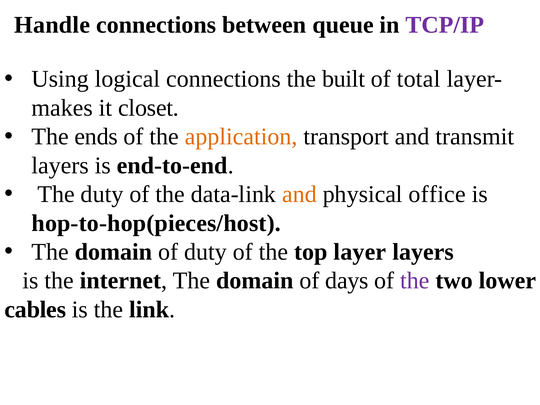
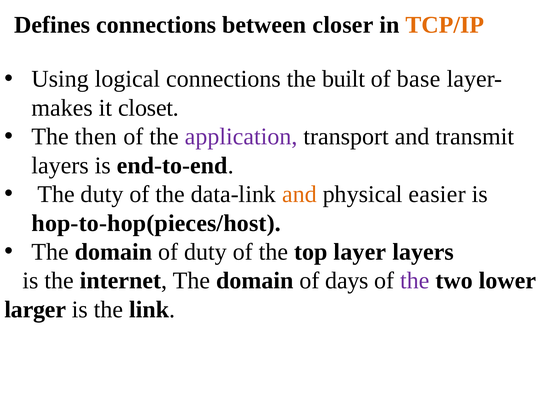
Handle: Handle -> Defines
queue: queue -> closer
TCP/IP colour: purple -> orange
total: total -> base
ends: ends -> then
application colour: orange -> purple
office: office -> easier
cables: cables -> larger
